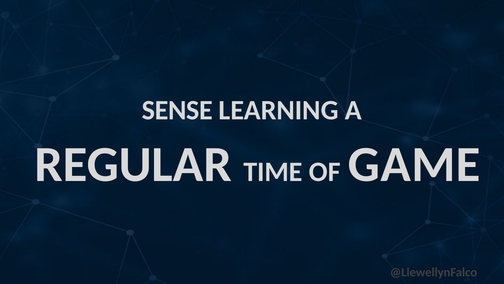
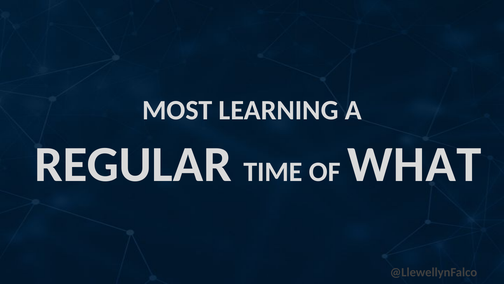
SENSE: SENSE -> MOST
GAME: GAME -> WHAT
